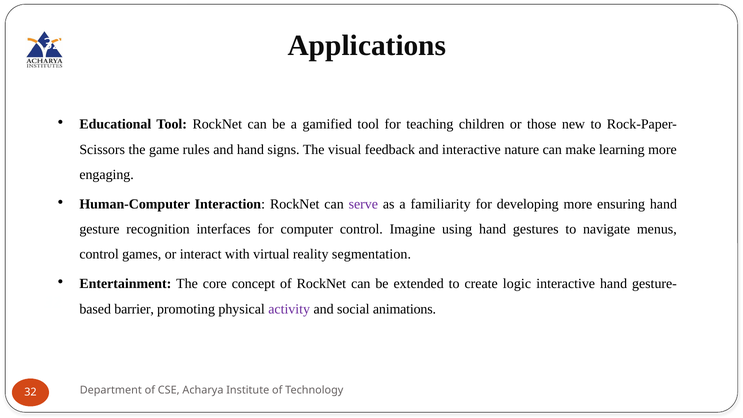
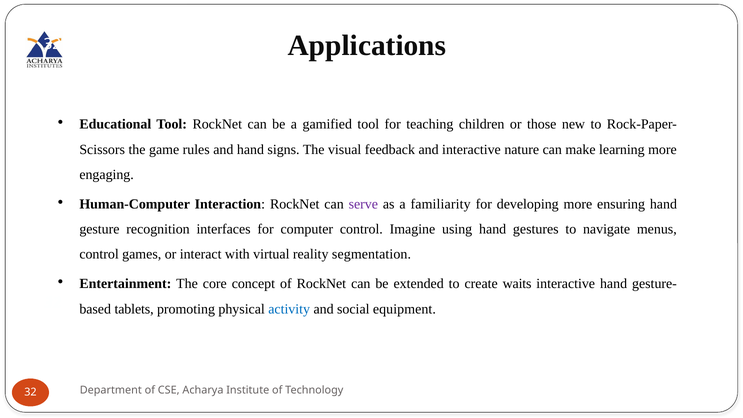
logic: logic -> waits
barrier: barrier -> tablets
activity colour: purple -> blue
animations: animations -> equipment
